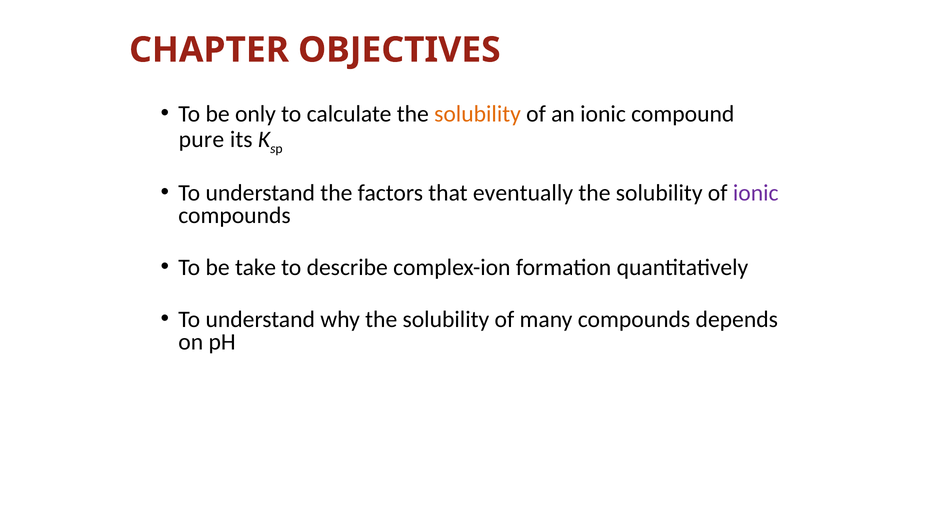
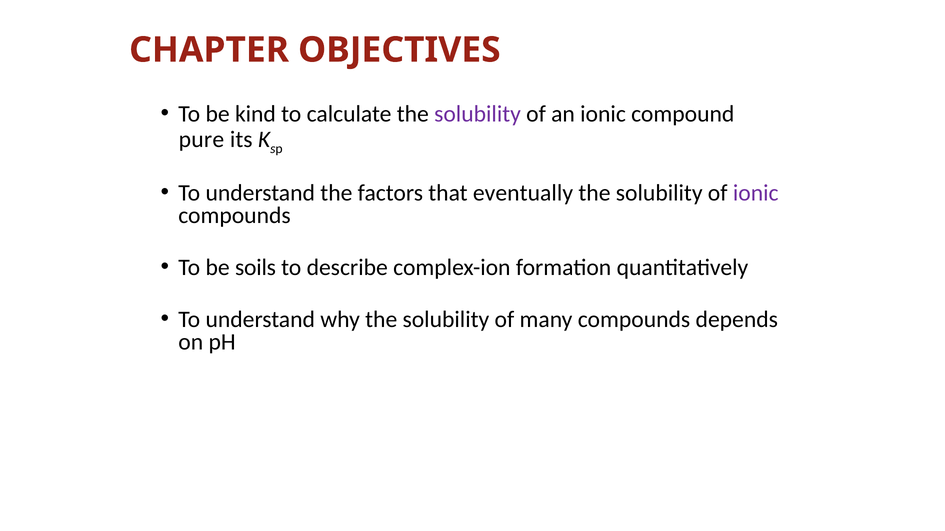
only: only -> kind
solubility at (478, 114) colour: orange -> purple
take: take -> soils
